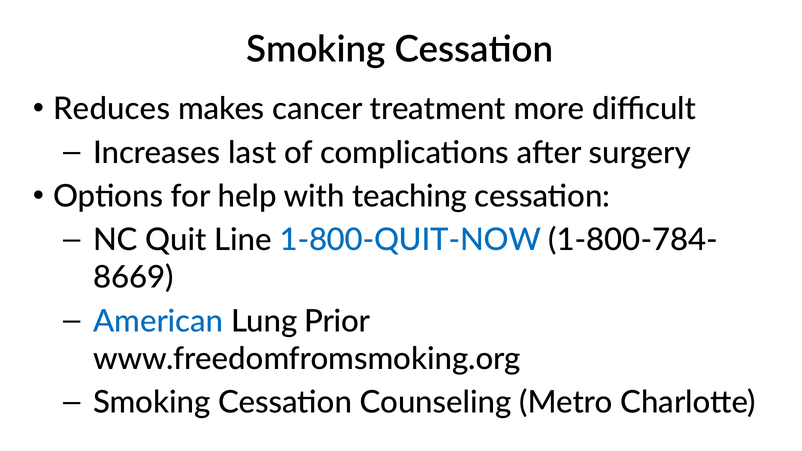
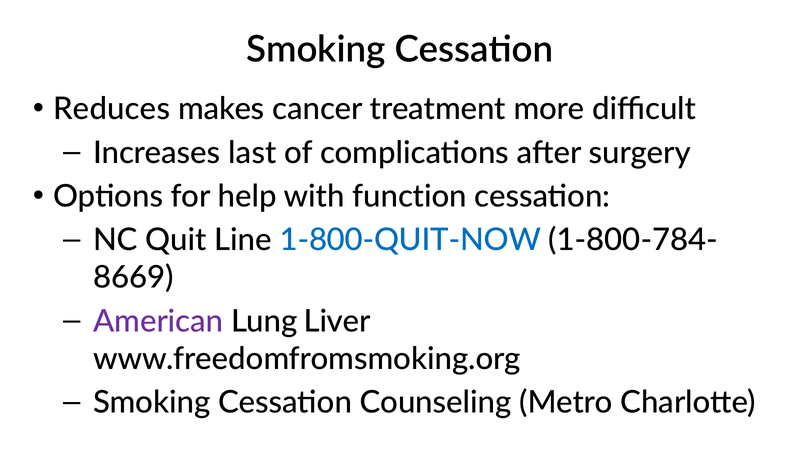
teaching: teaching -> function
American colour: blue -> purple
Prior: Prior -> Liver
